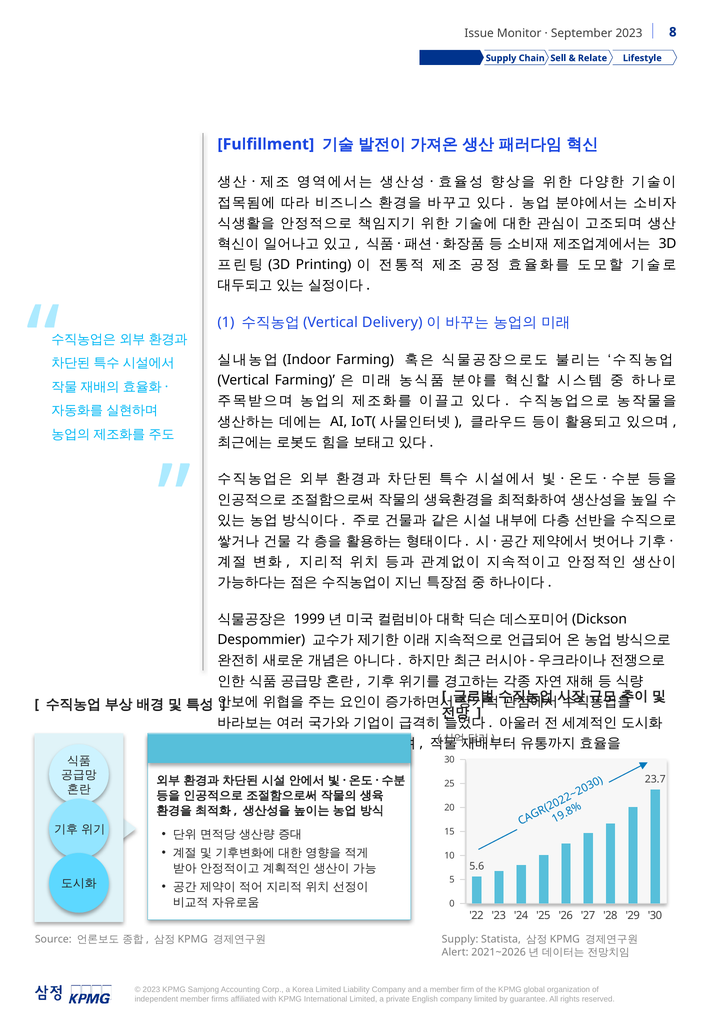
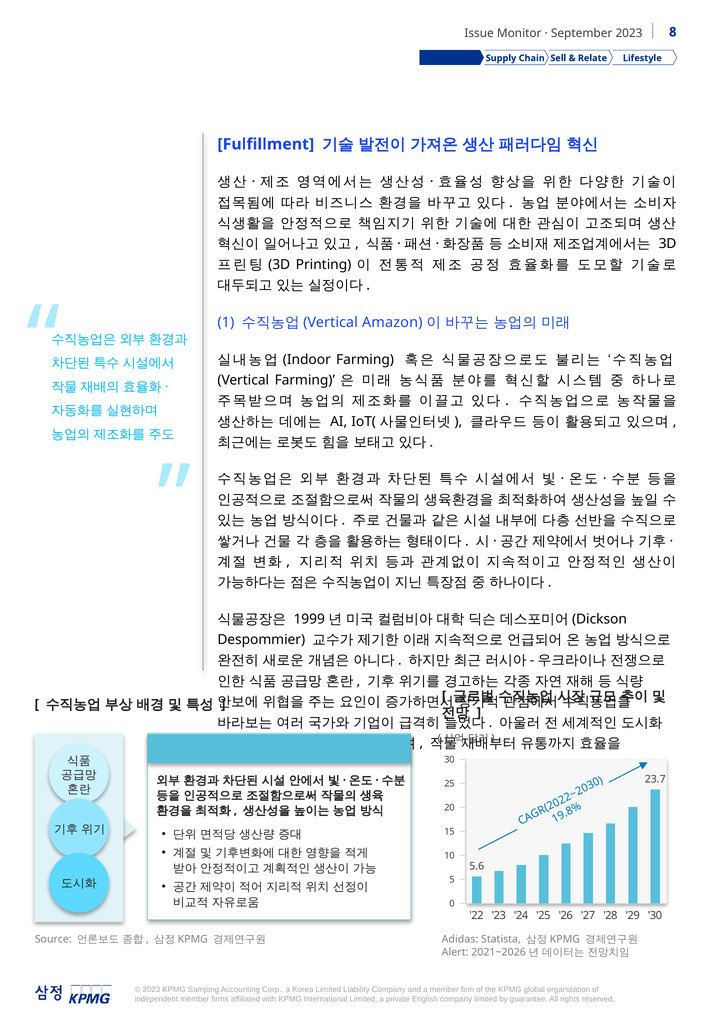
Delivery: Delivery -> Amazon
Supply at (460, 939): Supply -> Adidas
